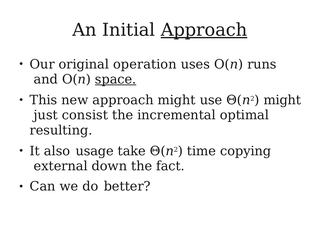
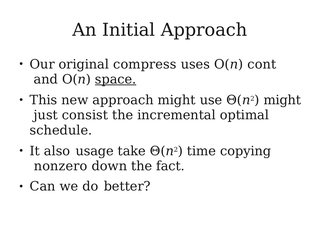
Approach at (204, 30) underline: present -> none
operation: operation -> compress
runs: runs -> cont
resulting: resulting -> schedule
external: external -> nonzero
